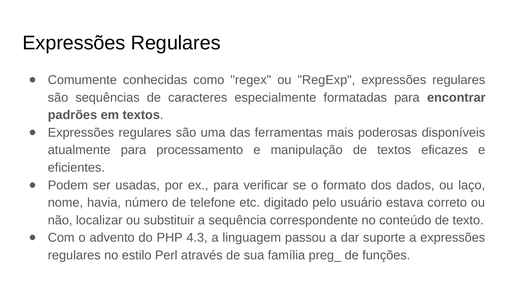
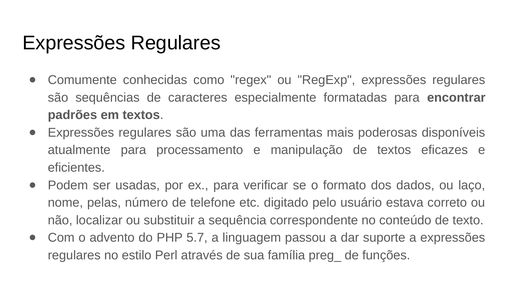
havia: havia -> pelas
4.3: 4.3 -> 5.7
